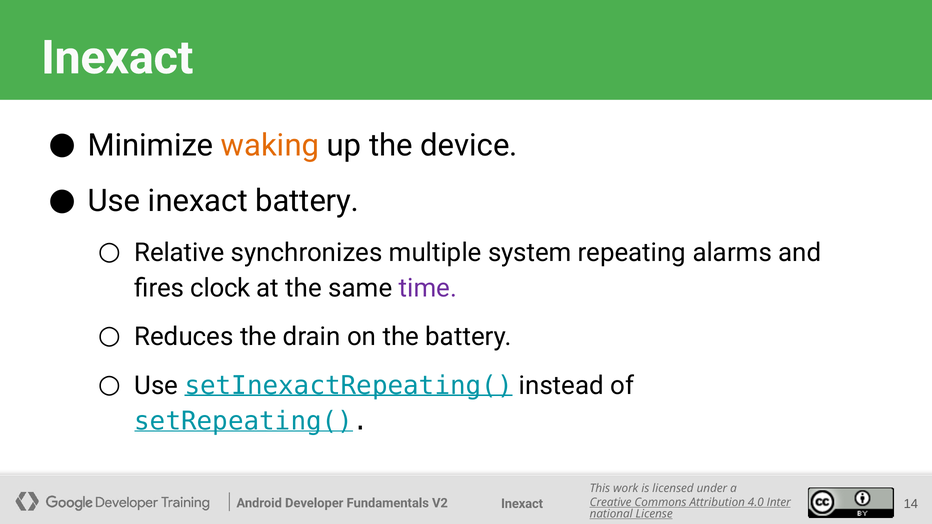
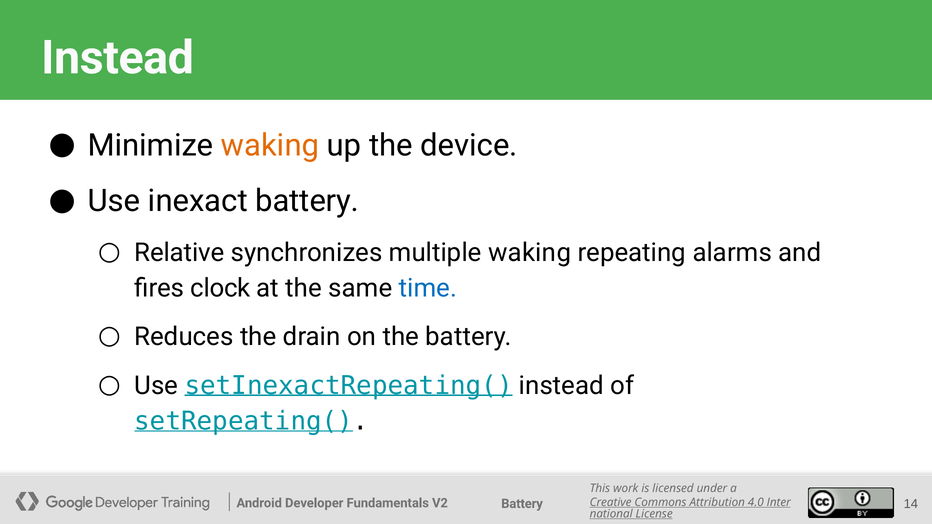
Inexact at (117, 58): Inexact -> Instead
multiple system: system -> waking
time colour: purple -> blue
Inexact at (522, 504): Inexact -> Battery
